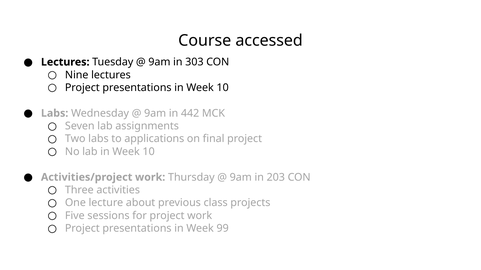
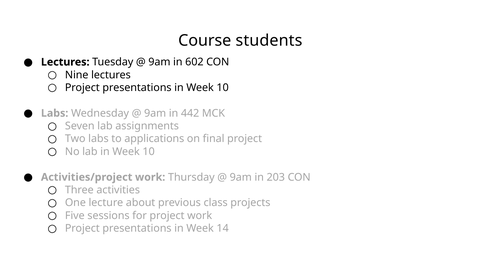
accessed: accessed -> students
303: 303 -> 602
99: 99 -> 14
